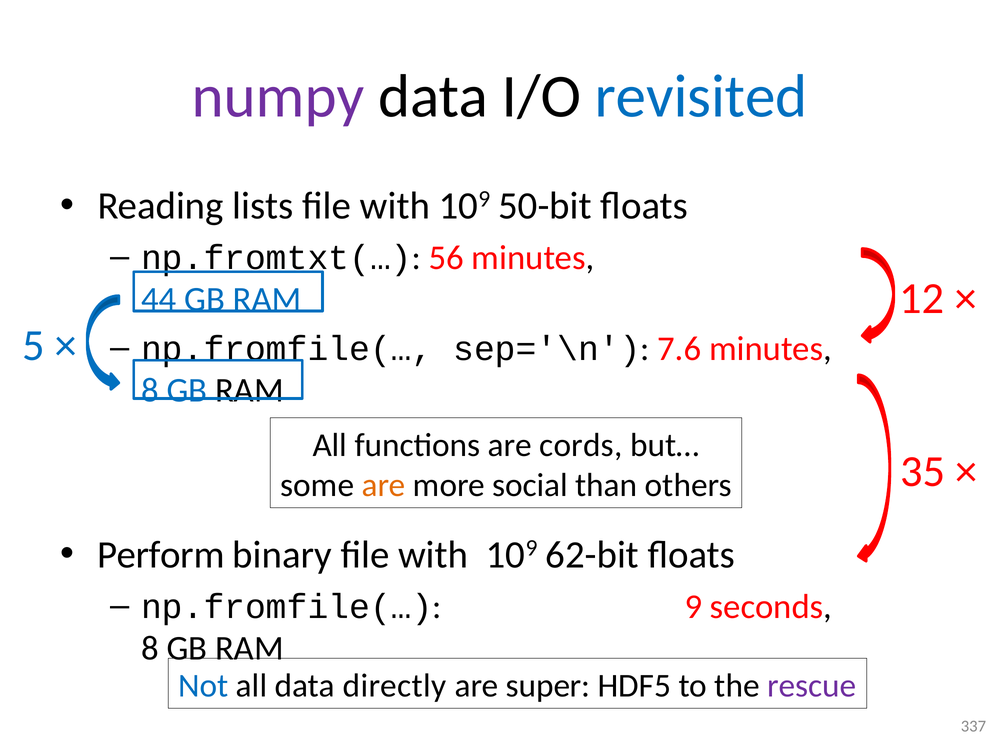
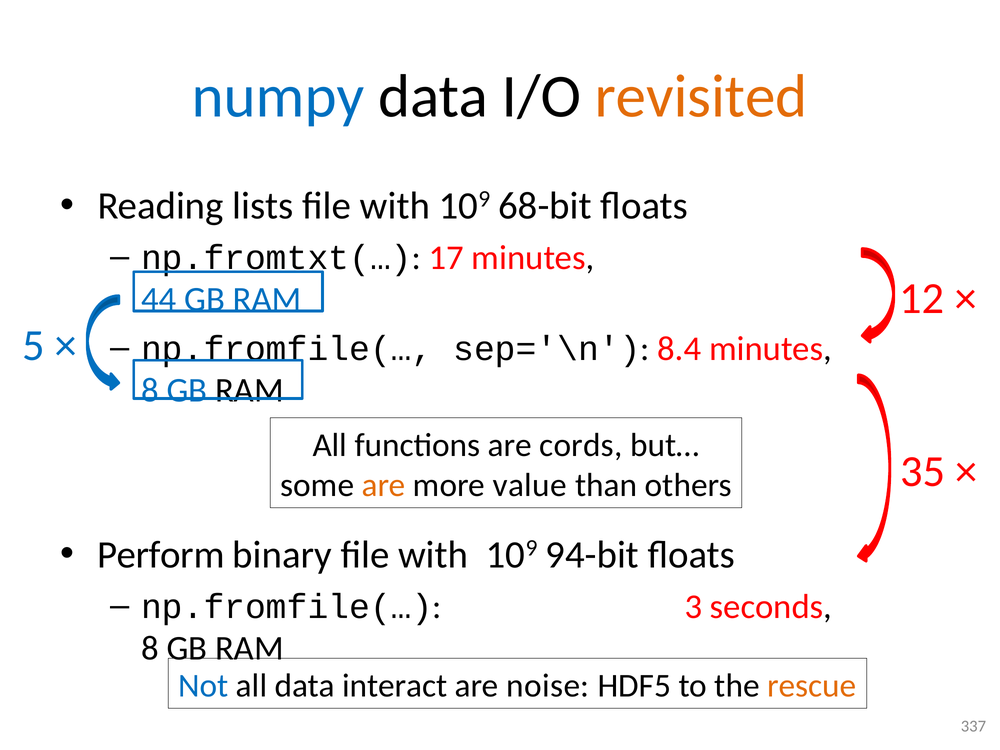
numpy colour: purple -> blue
revisited colour: blue -> orange
50-bit: 50-bit -> 68-bit
56: 56 -> 17
7.6: 7.6 -> 8.4
social: social -> value
62-bit: 62-bit -> 94-bit
9: 9 -> 3
directly: directly -> interact
super: super -> noise
rescue colour: purple -> orange
